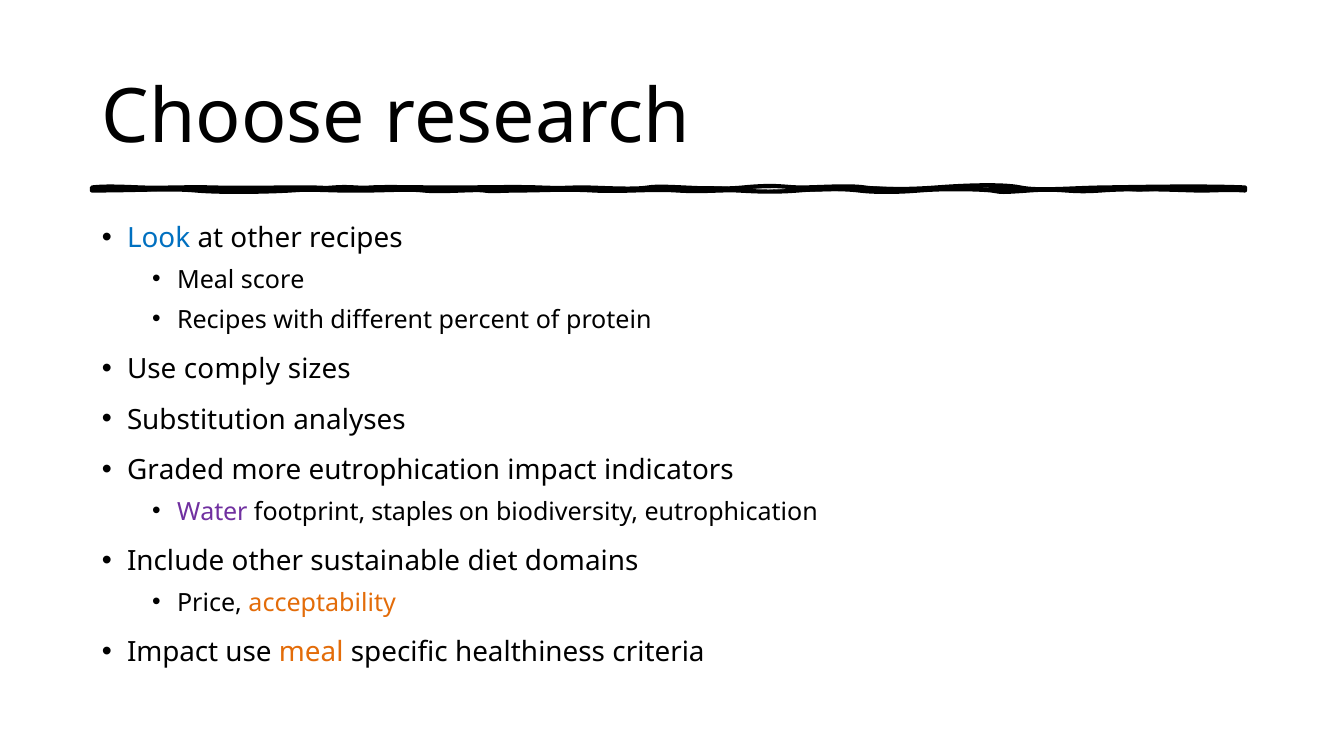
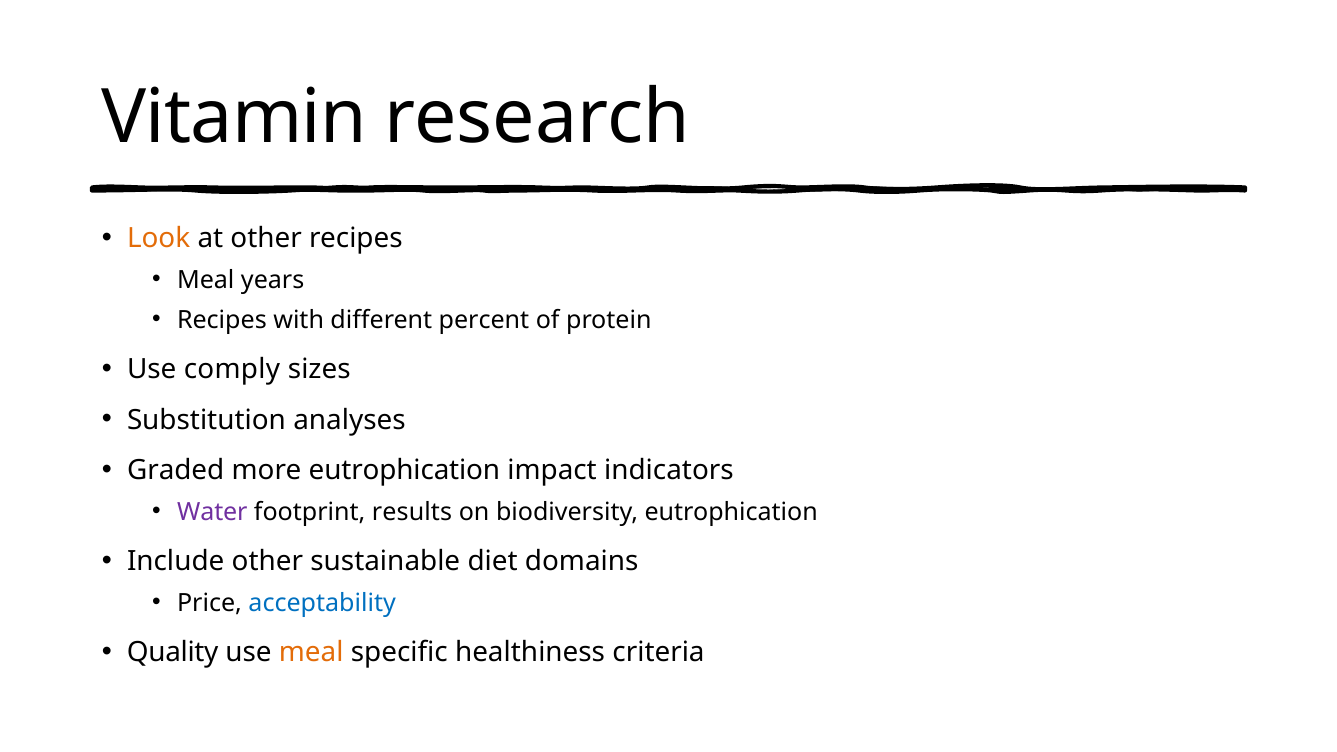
Choose: Choose -> Vitamin
Look colour: blue -> orange
score: score -> years
staples: staples -> results
acceptability colour: orange -> blue
Impact at (173, 652): Impact -> Quality
